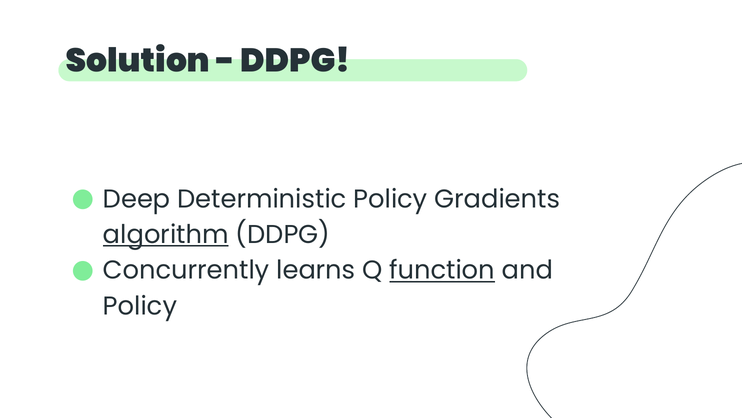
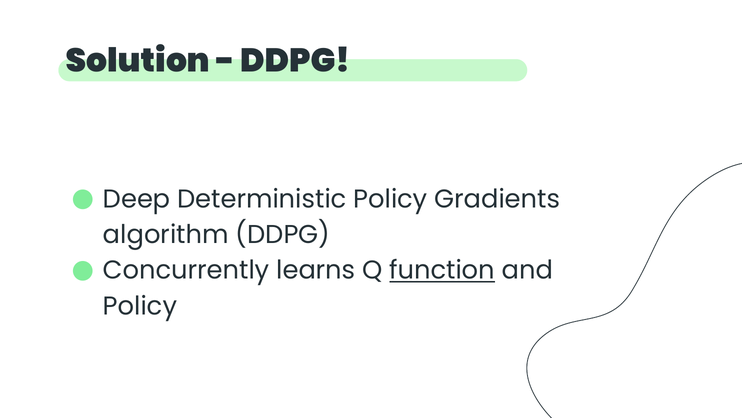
algorithm underline: present -> none
